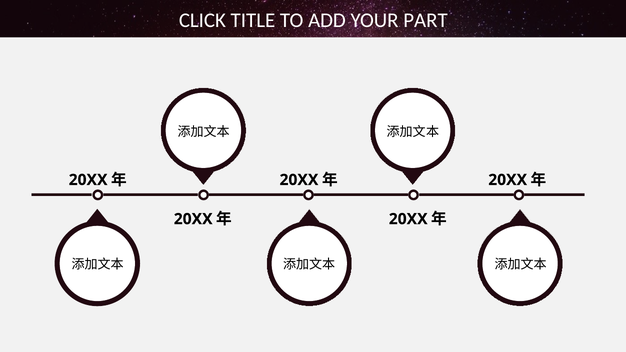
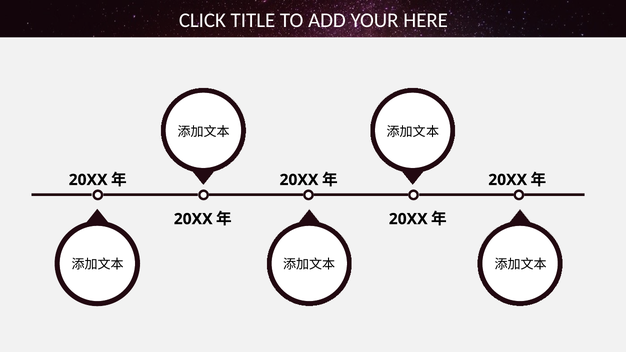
PART: PART -> HERE
